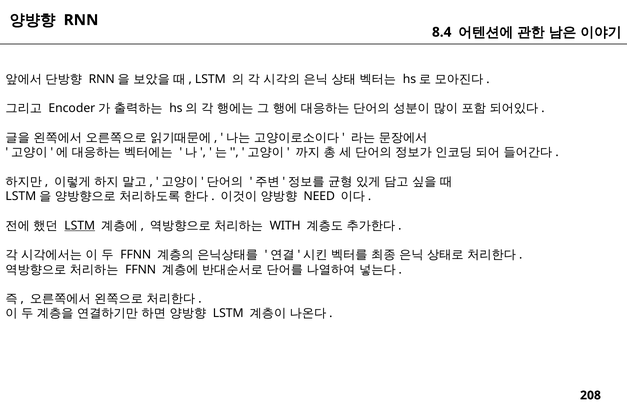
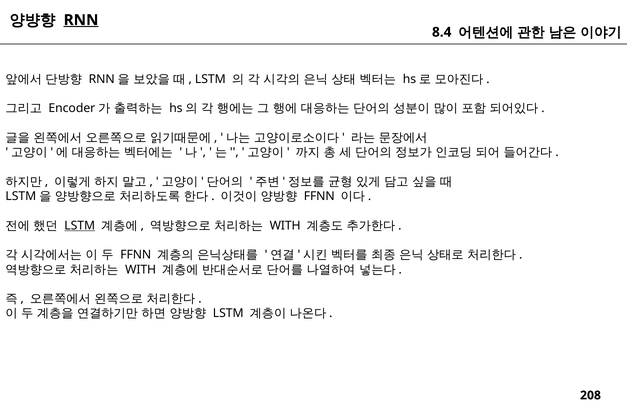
RNN underline: none -> present
NEED at (319, 196): NEED -> FFNN
FFNN at (141, 269): FFNN -> WITH
